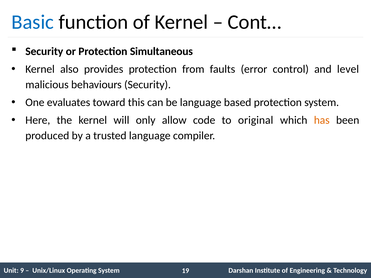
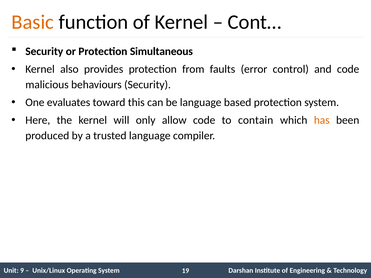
Basic colour: blue -> orange
and level: level -> code
original: original -> contain
